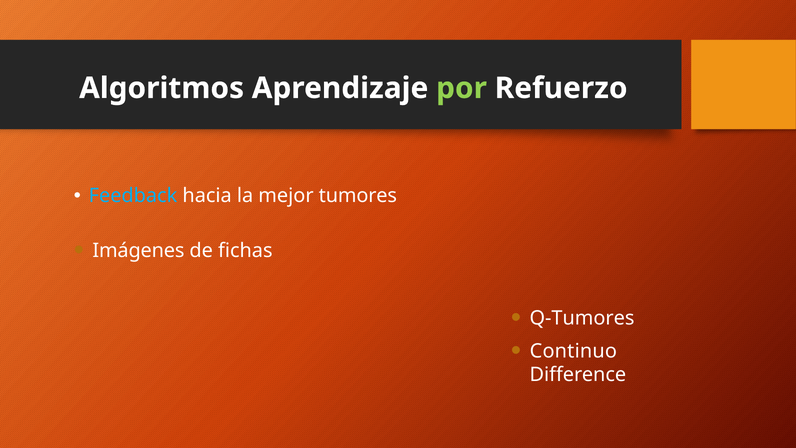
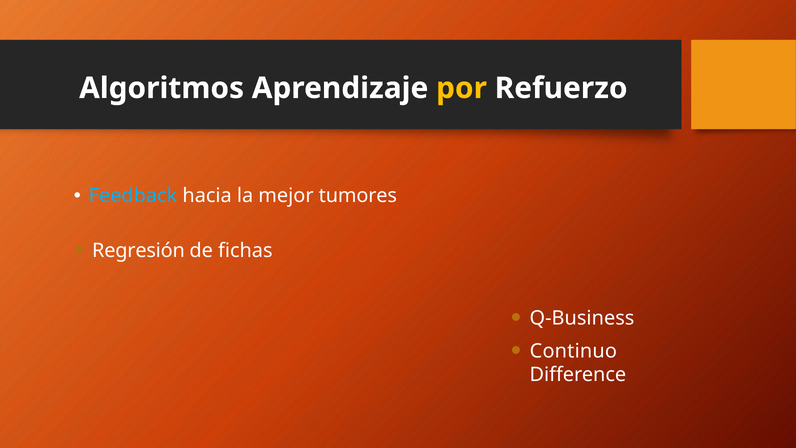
por colour: light green -> yellow
Imágenes: Imágenes -> Regresión
Q-Tumores: Q-Tumores -> Q-Business
